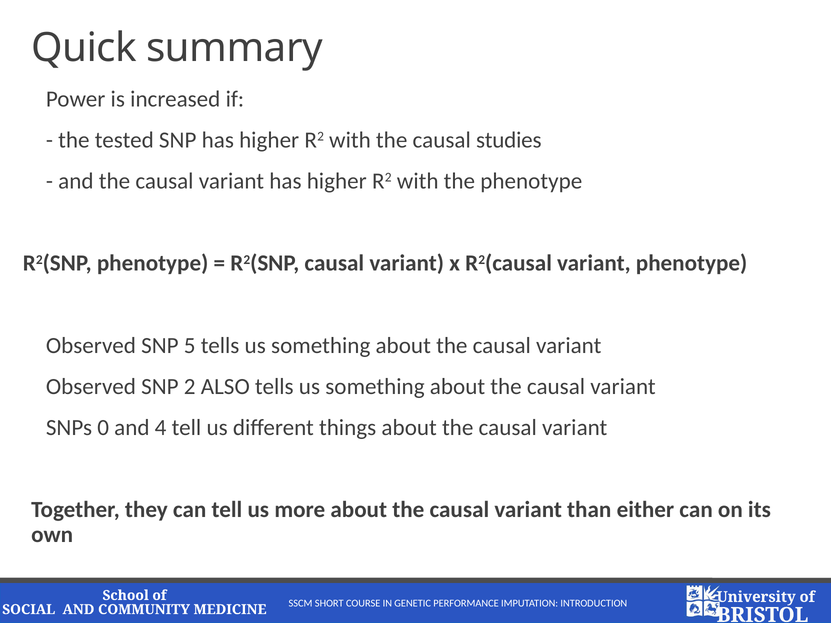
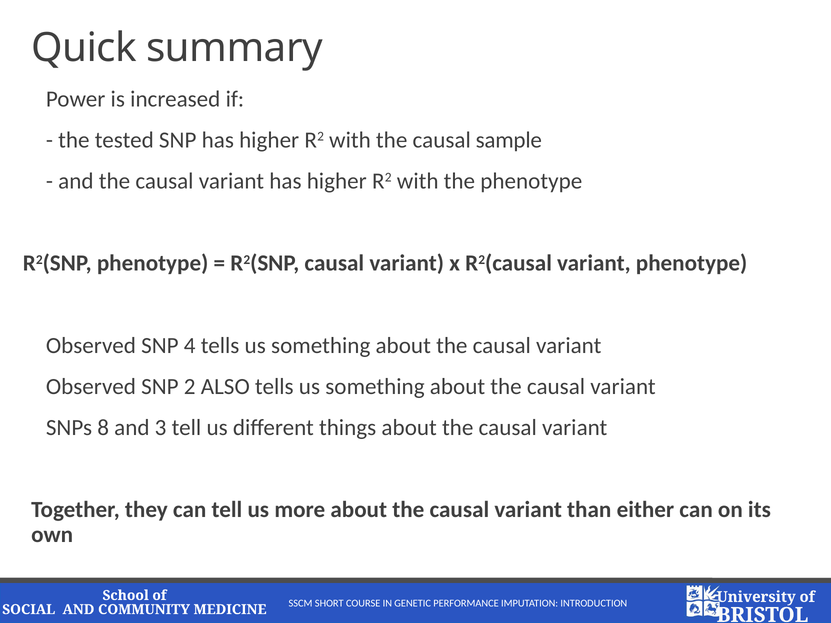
studies: studies -> sample
5: 5 -> 4
0: 0 -> 8
4: 4 -> 3
